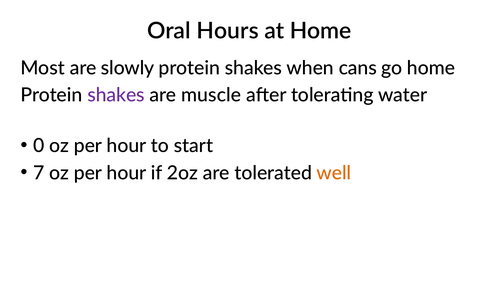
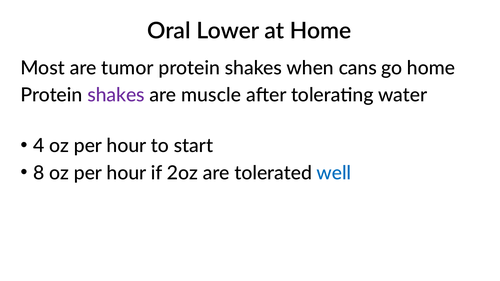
Hours: Hours -> Lower
slowly: slowly -> tumor
0: 0 -> 4
7: 7 -> 8
well colour: orange -> blue
